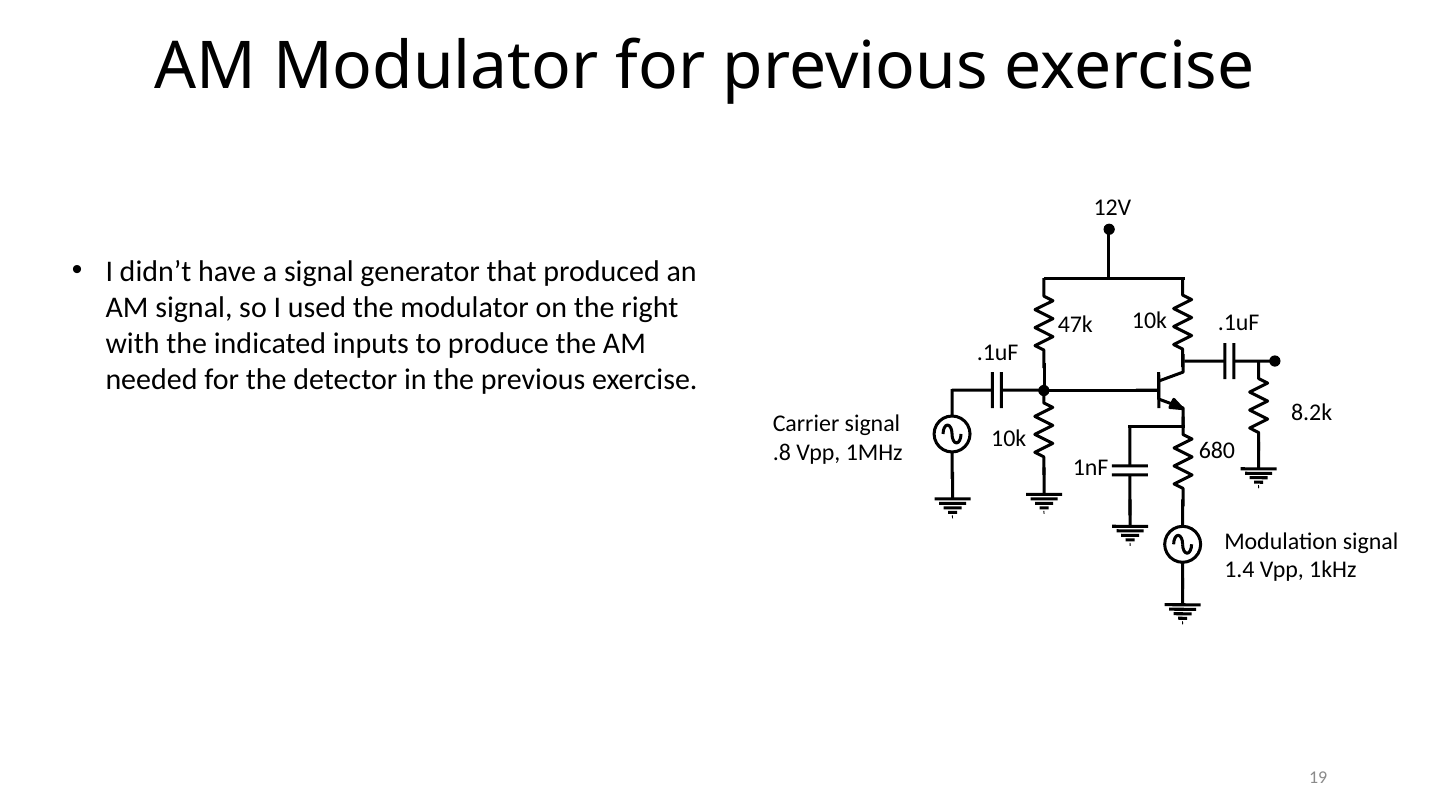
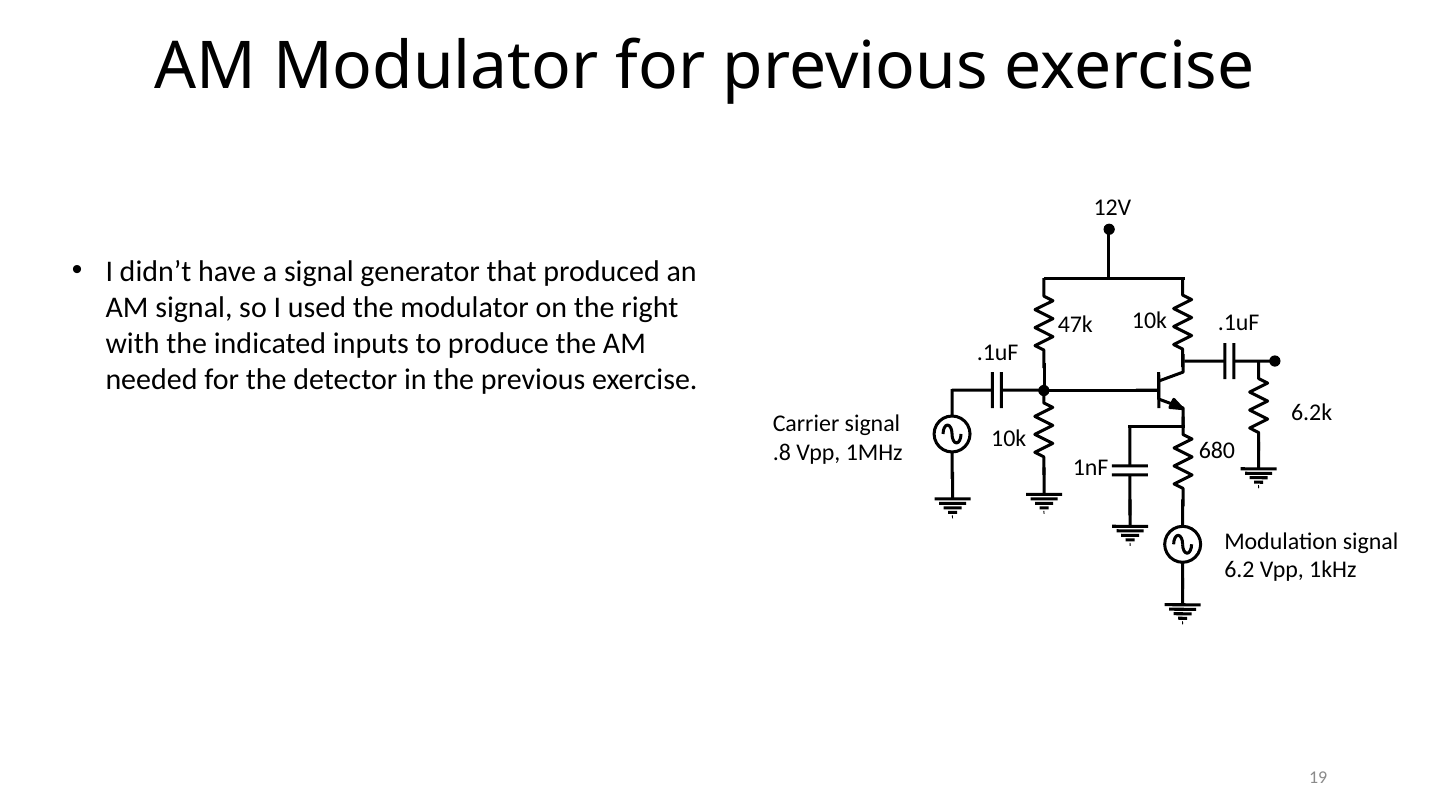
8.2k: 8.2k -> 6.2k
1.4: 1.4 -> 6.2
